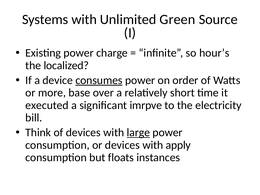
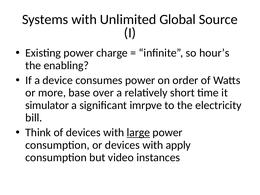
Green: Green -> Global
localized: localized -> enabling
consumes underline: present -> none
executed: executed -> simulator
floats: floats -> video
